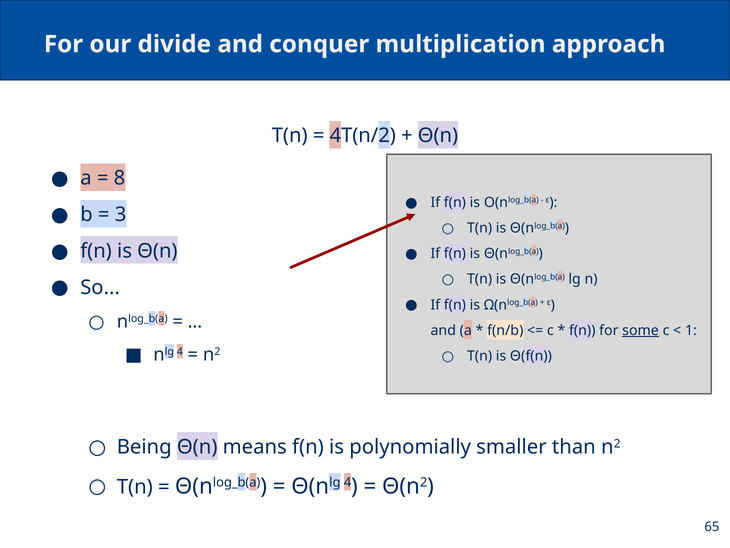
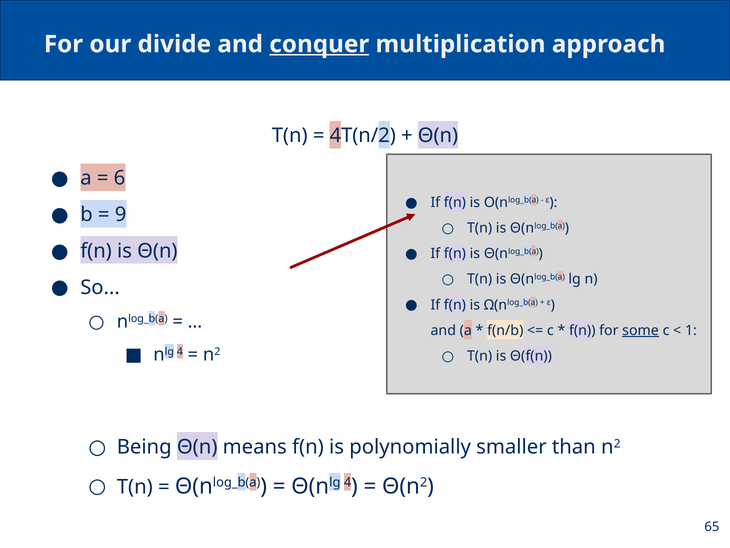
conquer underline: none -> present
8: 8 -> 6
3: 3 -> 9
